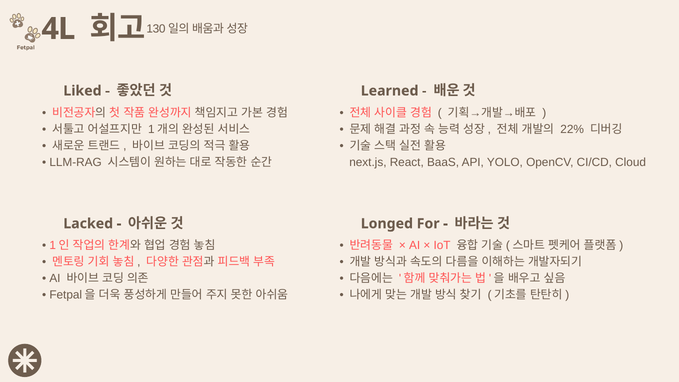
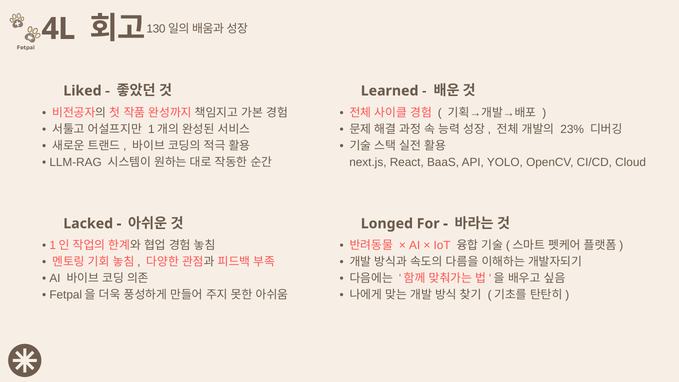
22%: 22% -> 23%
